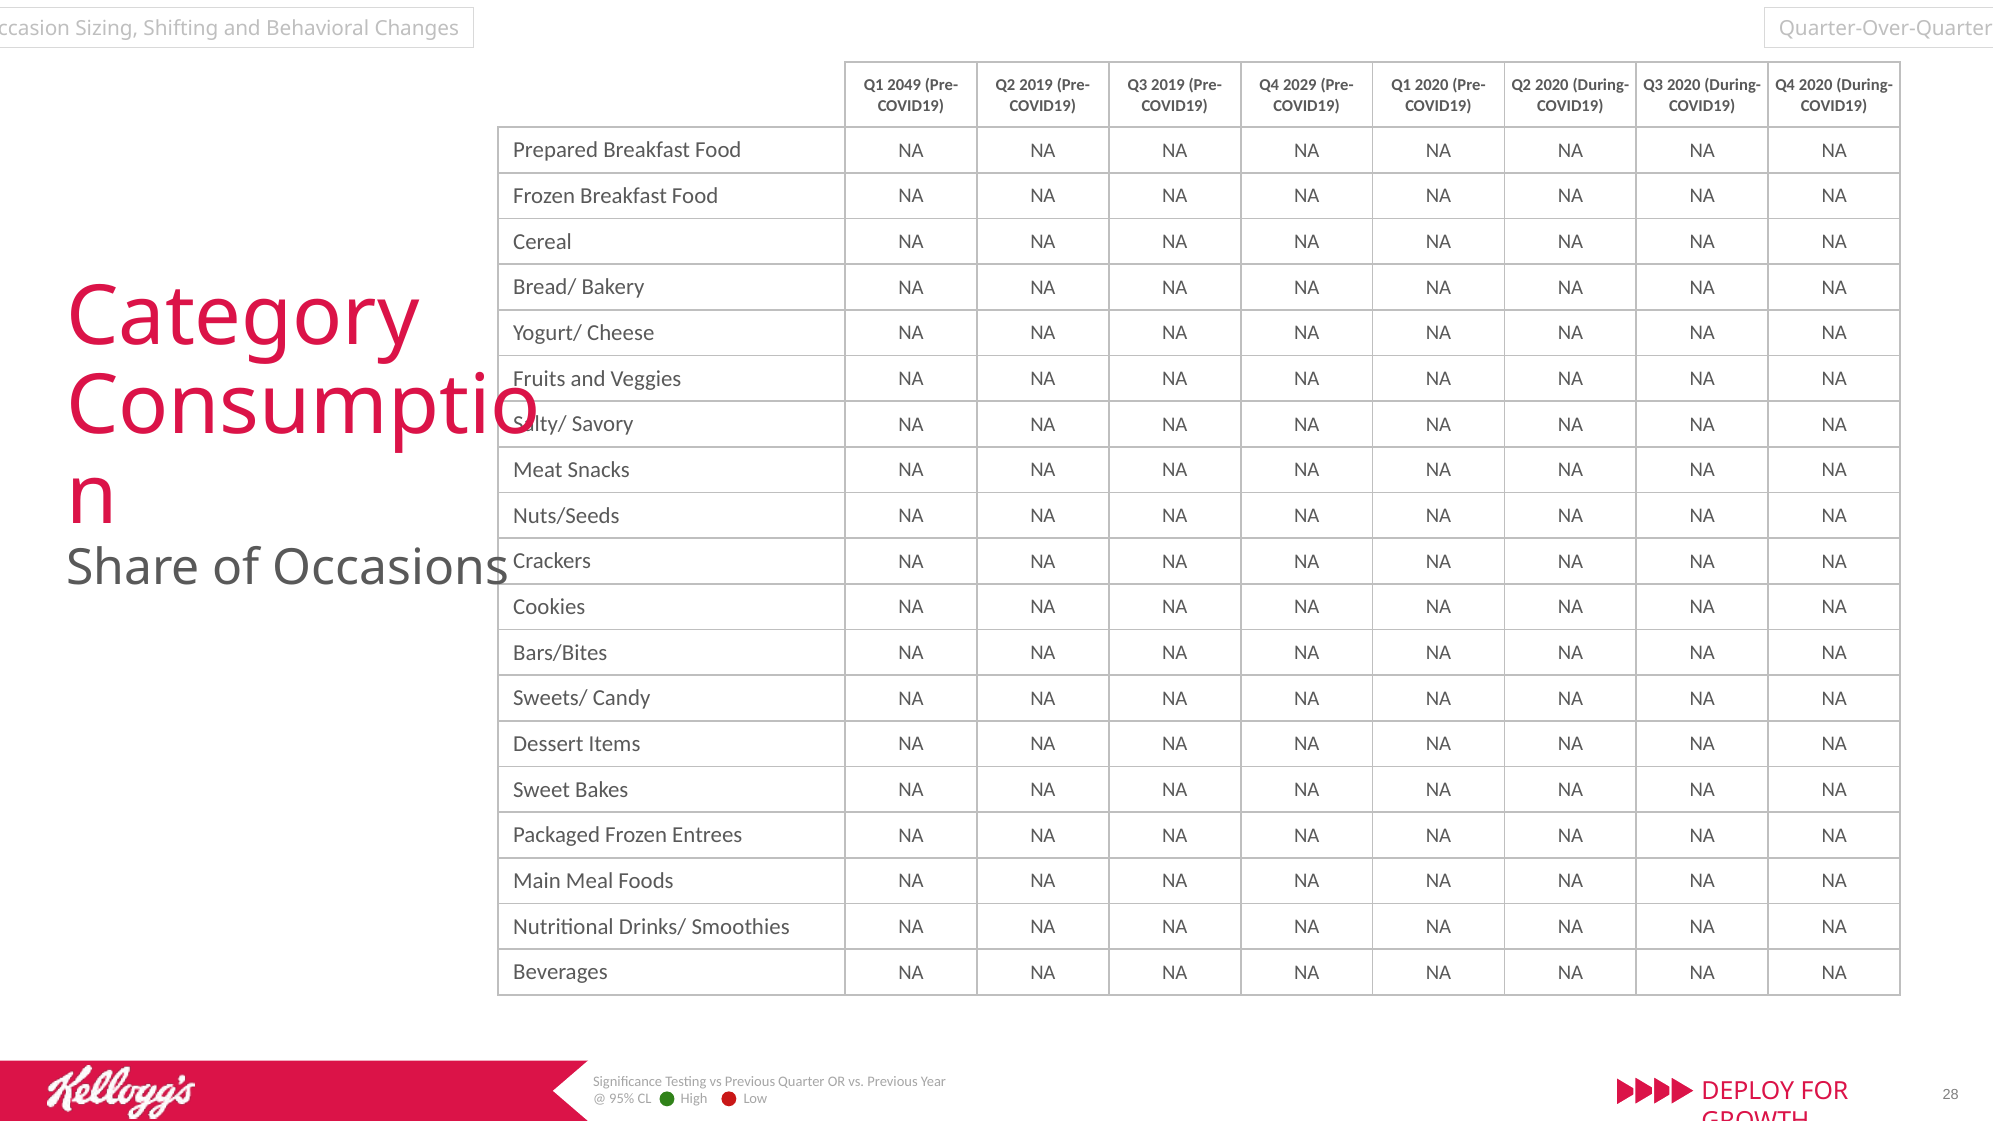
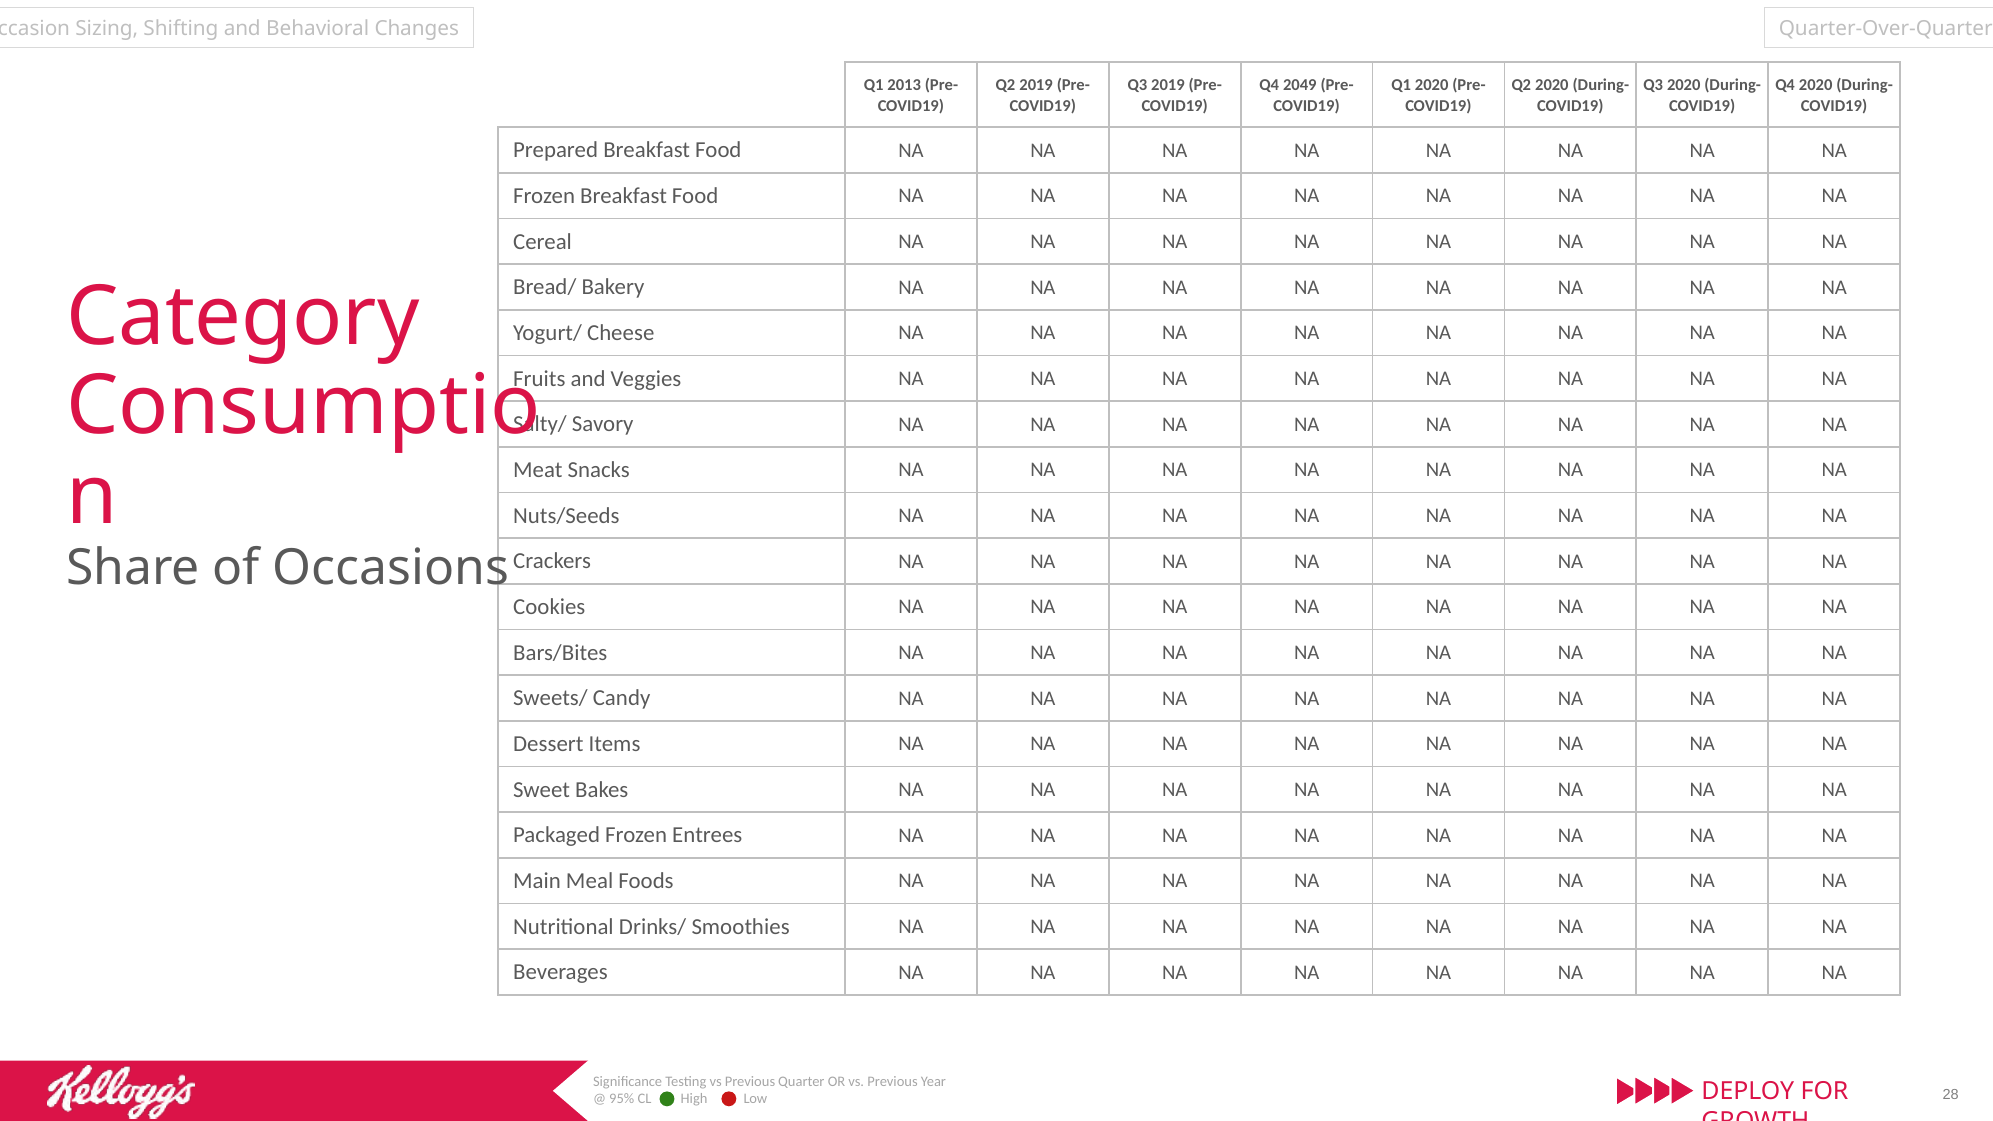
2049: 2049 -> 2013
2029: 2029 -> 2049
